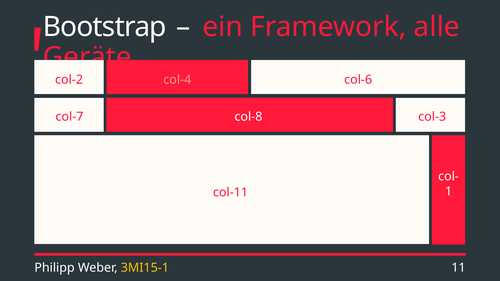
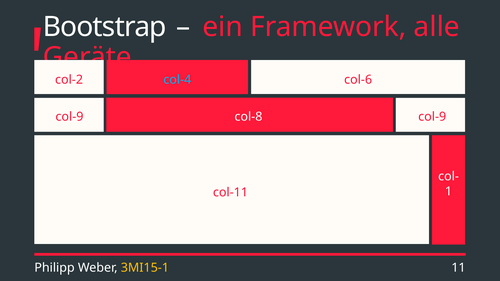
col-4 colour: pink -> light blue
col-7 at (69, 117): col-7 -> col-9
col-8 col-3: col-3 -> col-9
